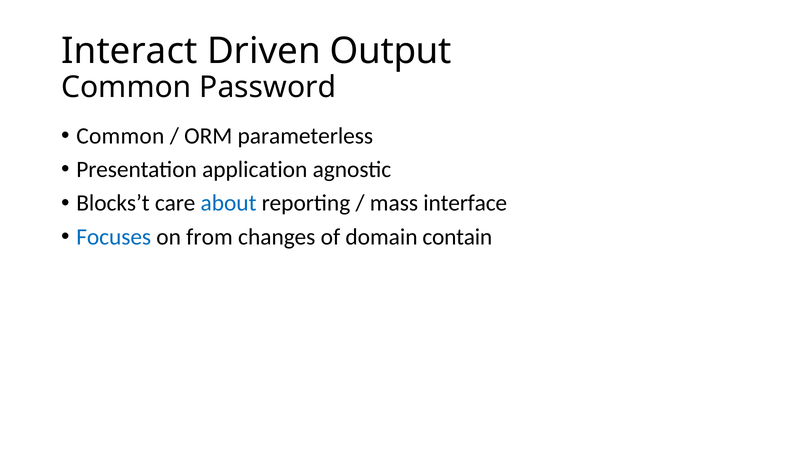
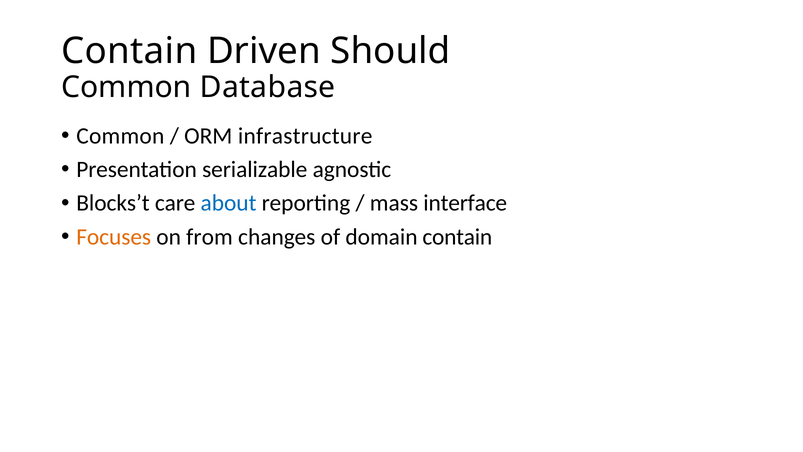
Interact at (129, 51): Interact -> Contain
Output: Output -> Should
Password: Password -> Database
parameterless: parameterless -> infrastructure
application: application -> serializable
Focuses colour: blue -> orange
